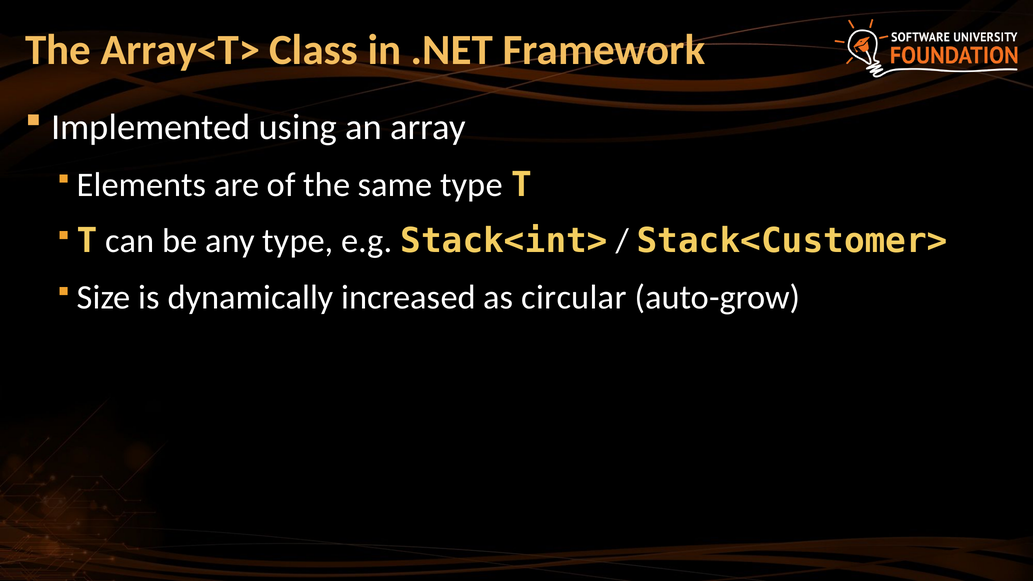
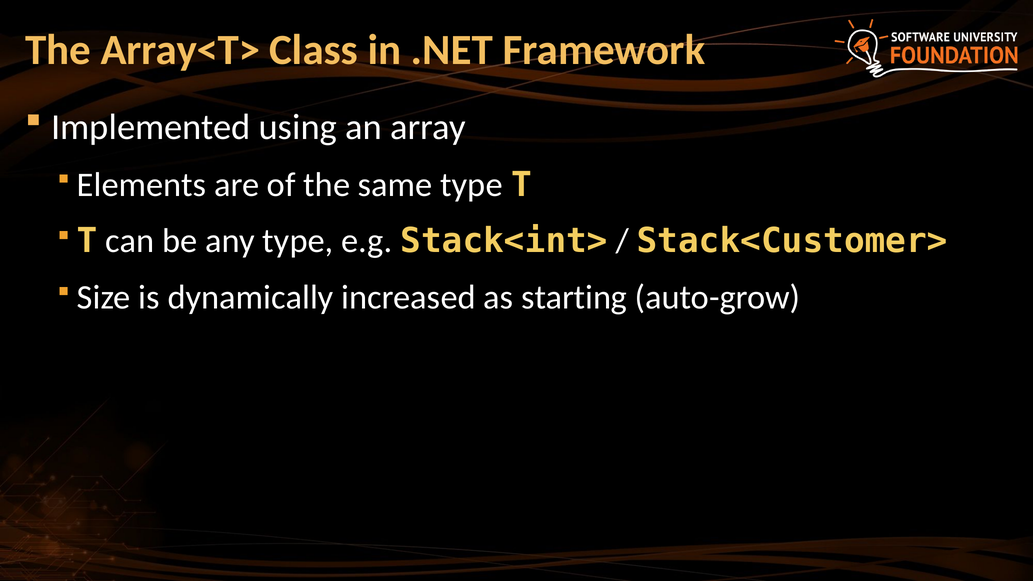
circular: circular -> starting
